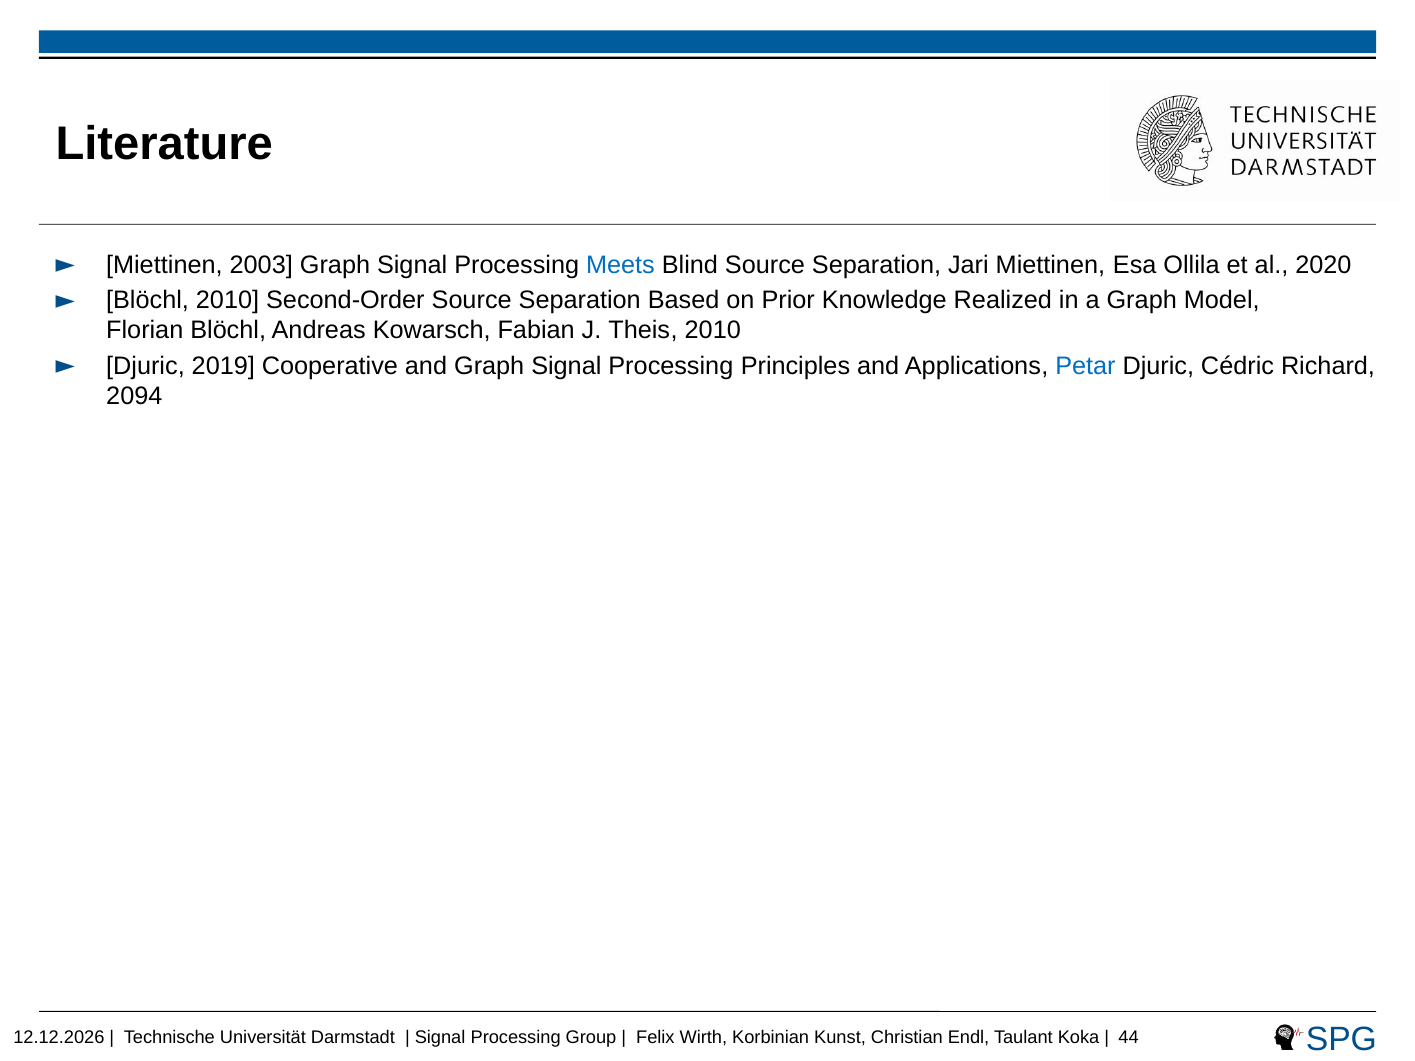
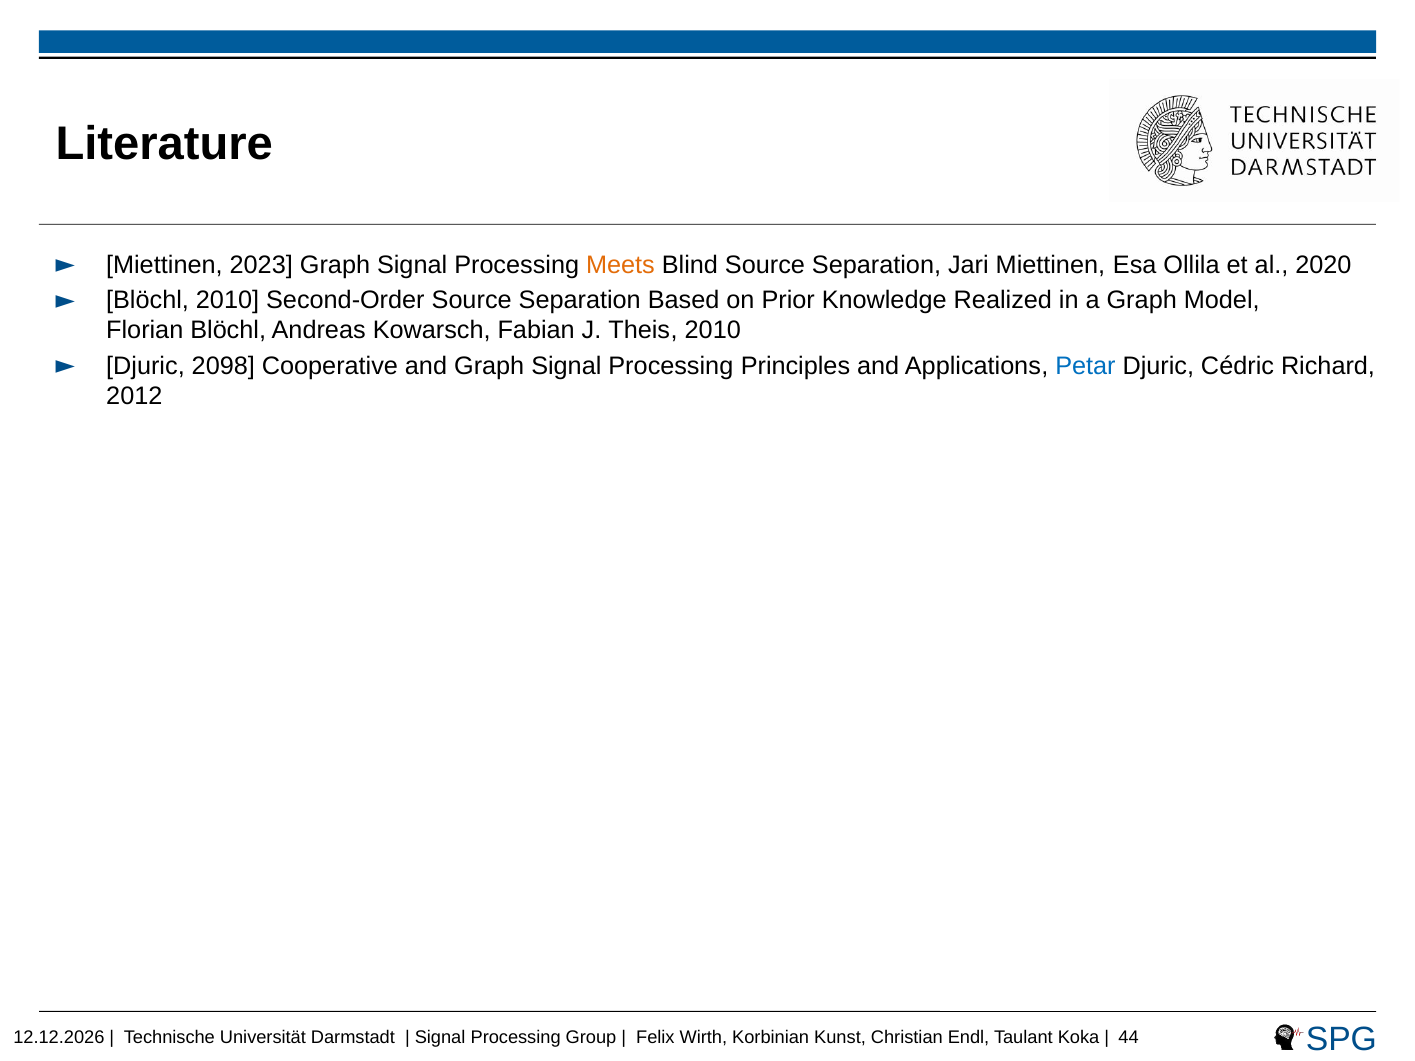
2003: 2003 -> 2023
Meets colour: blue -> orange
2019: 2019 -> 2098
2094: 2094 -> 2012
